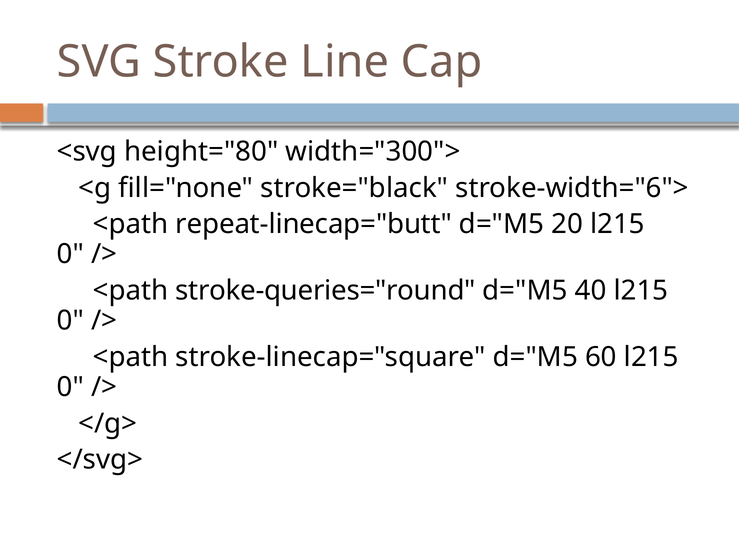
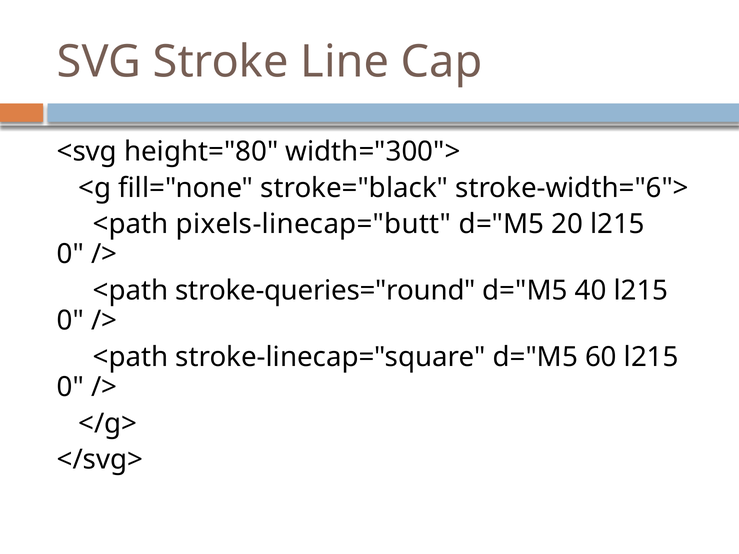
repeat-linecap="butt: repeat-linecap="butt -> pixels-linecap="butt
